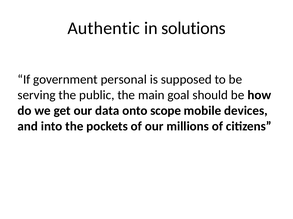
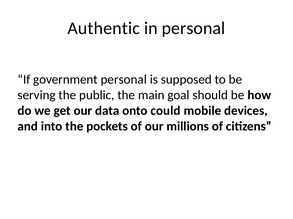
in solutions: solutions -> personal
scope: scope -> could
